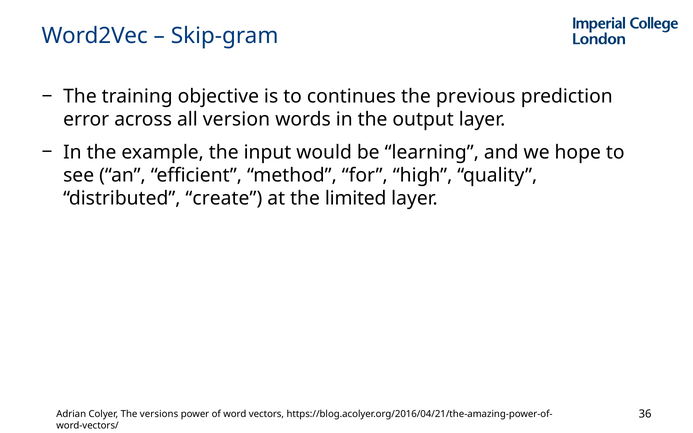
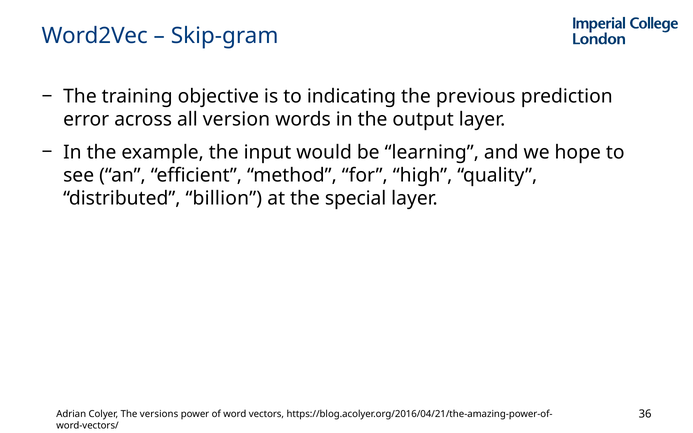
continues: continues -> indicating
create: create -> billion
limited: limited -> special
